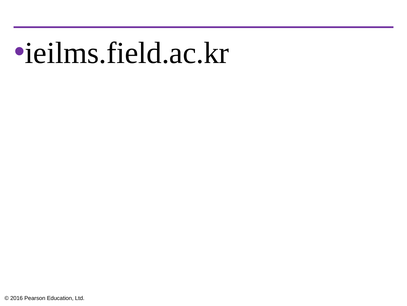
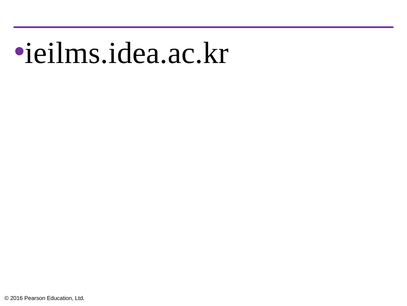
ieilms.field.ac.kr: ieilms.field.ac.kr -> ieilms.idea.ac.kr
